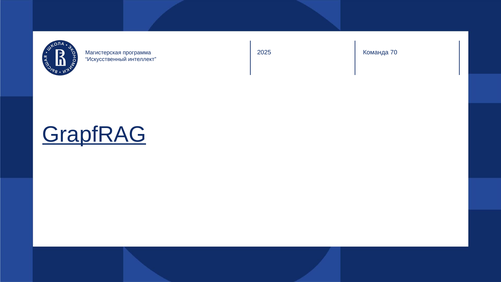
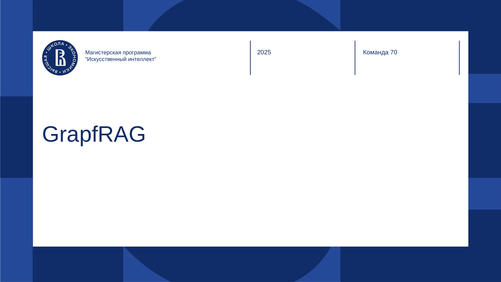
GrapfRAG underline: present -> none
